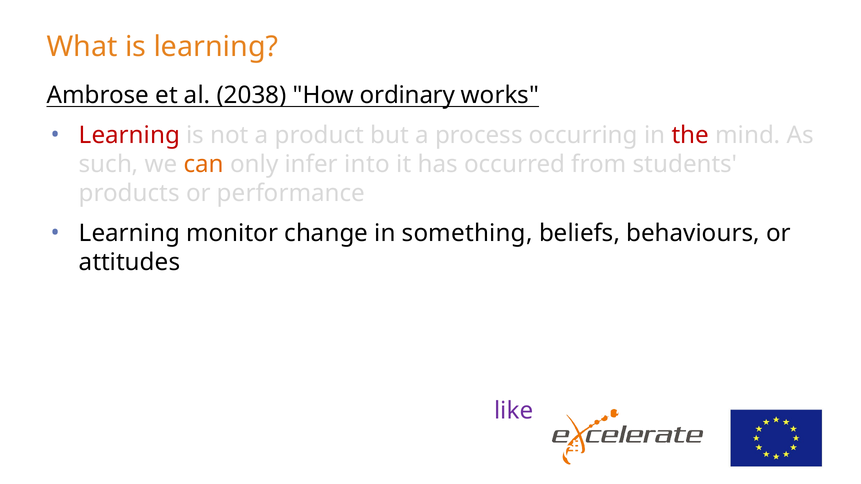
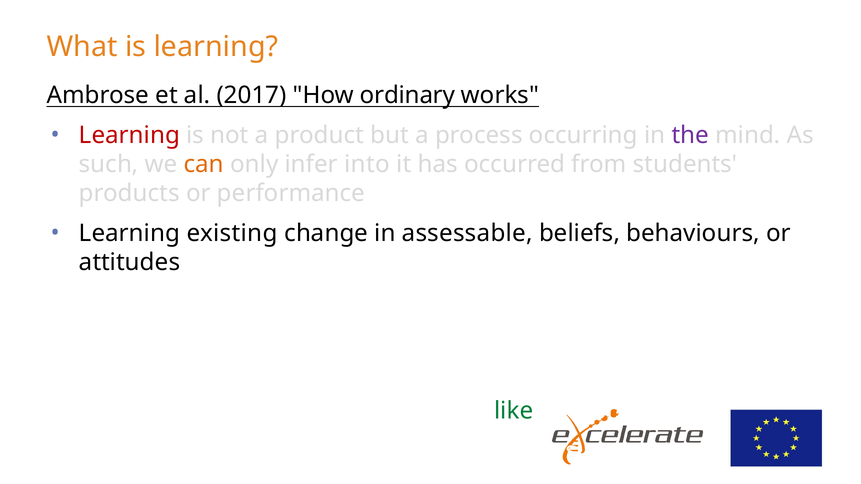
2038: 2038 -> 2017
the at (690, 135) colour: red -> purple
monitor: monitor -> existing
in something: something -> assessable
like colour: purple -> green
followed: followed -> partners
